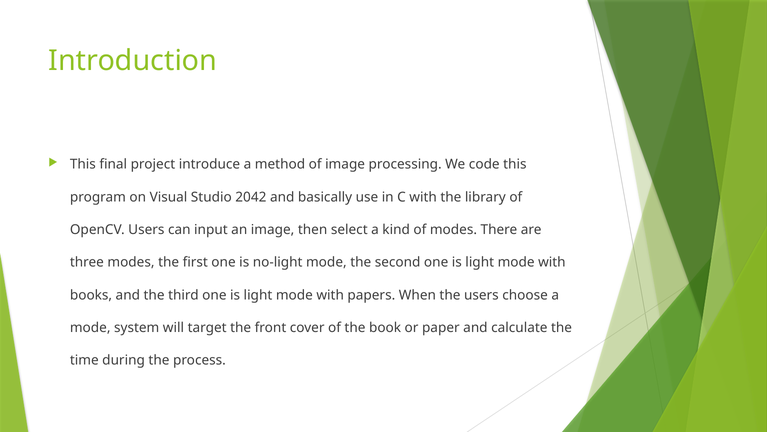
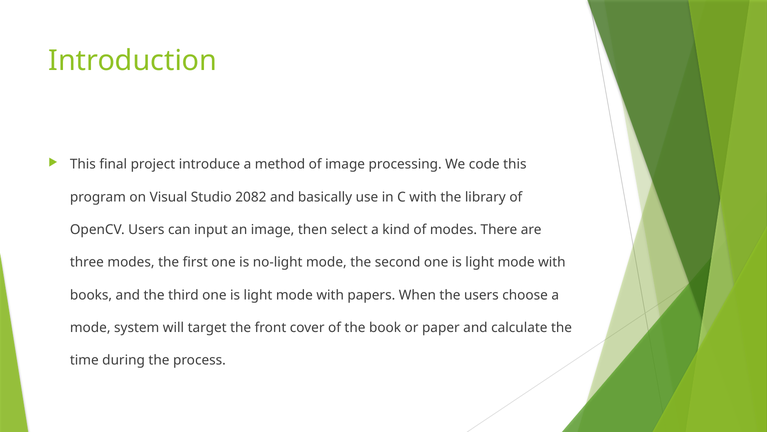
2042: 2042 -> 2082
